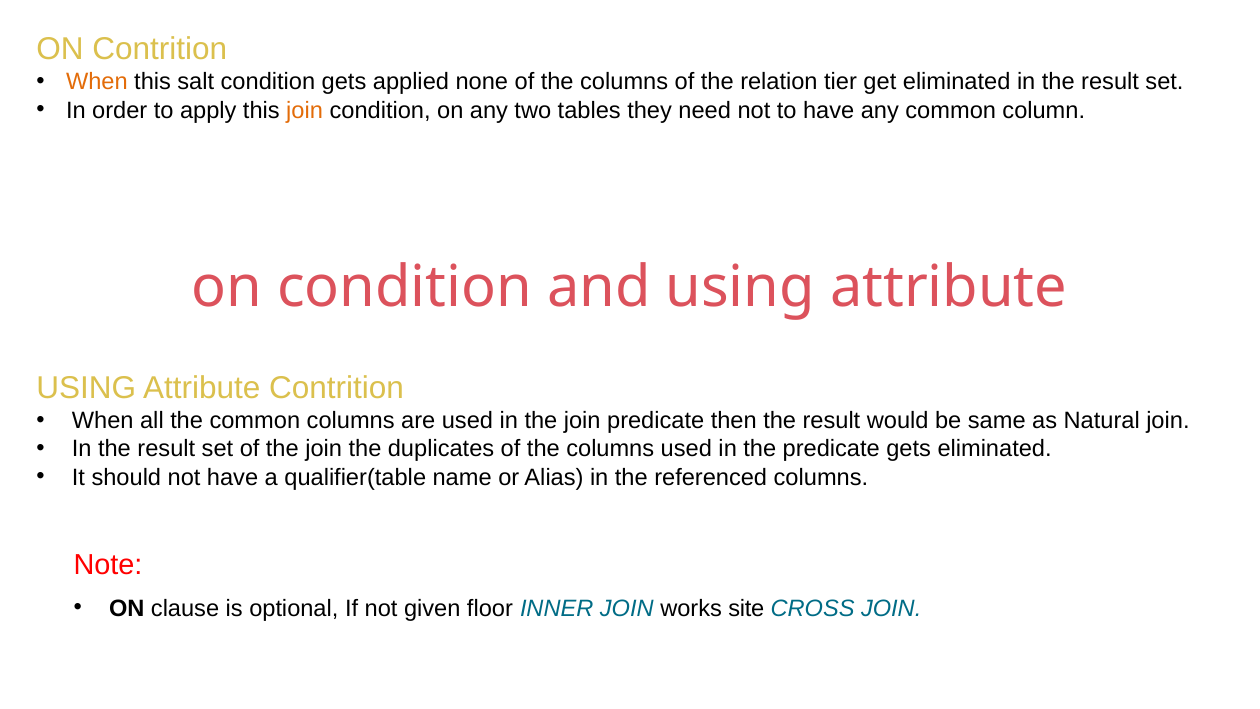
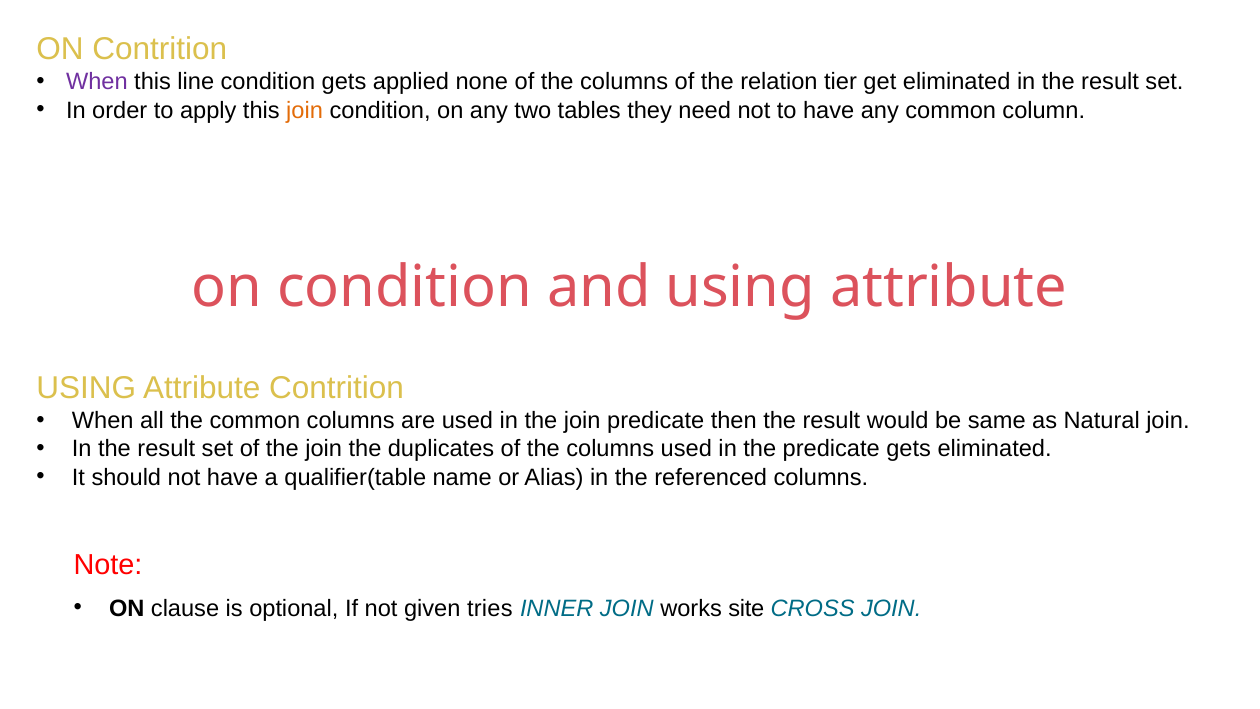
When at (97, 82) colour: orange -> purple
salt: salt -> line
floor: floor -> tries
